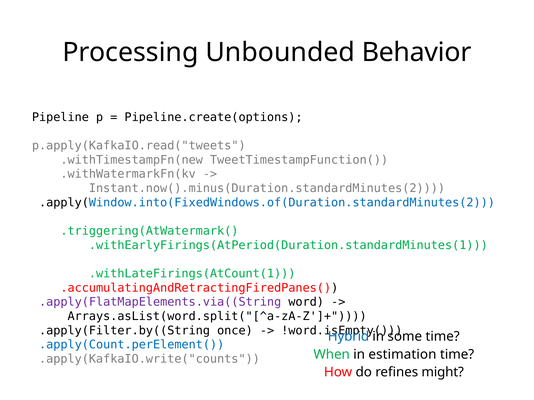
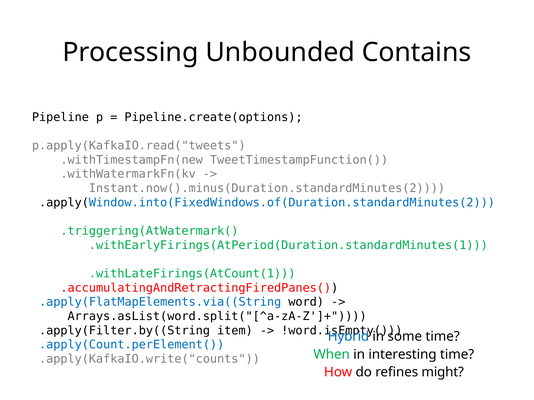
Behavior: Behavior -> Contains
.apply(FlatMapElements.via((String colour: purple -> blue
once: once -> item
estimation: estimation -> interesting
